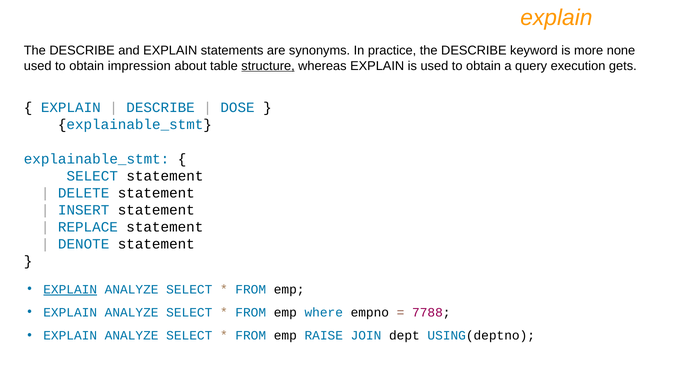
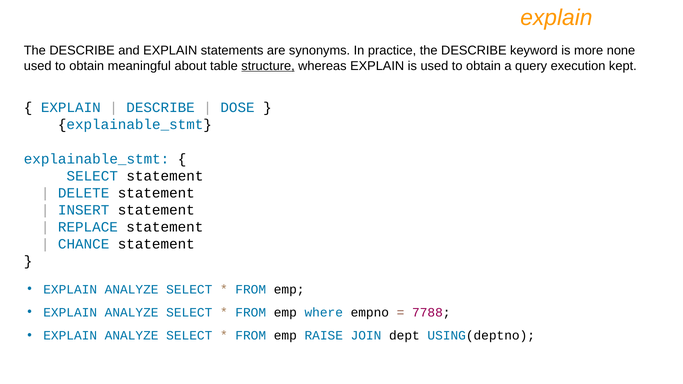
impression: impression -> meaningful
gets: gets -> kept
DENOTE: DENOTE -> CHANCE
EXPLAIN at (70, 290) underline: present -> none
